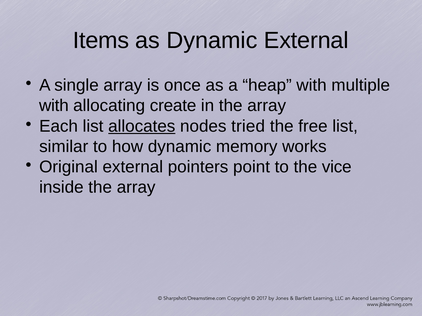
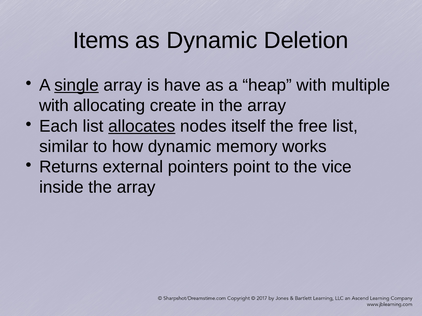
Dynamic External: External -> Deletion
single underline: none -> present
once: once -> have
tried: tried -> itself
Original: Original -> Returns
